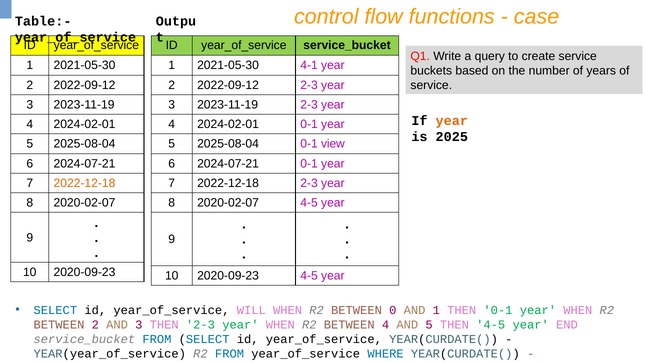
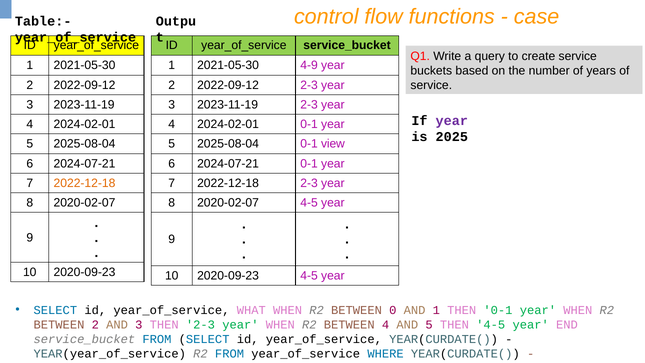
4-1: 4-1 -> 4-9
year at (452, 121) colour: orange -> purple
WILL: WILL -> WHAT
